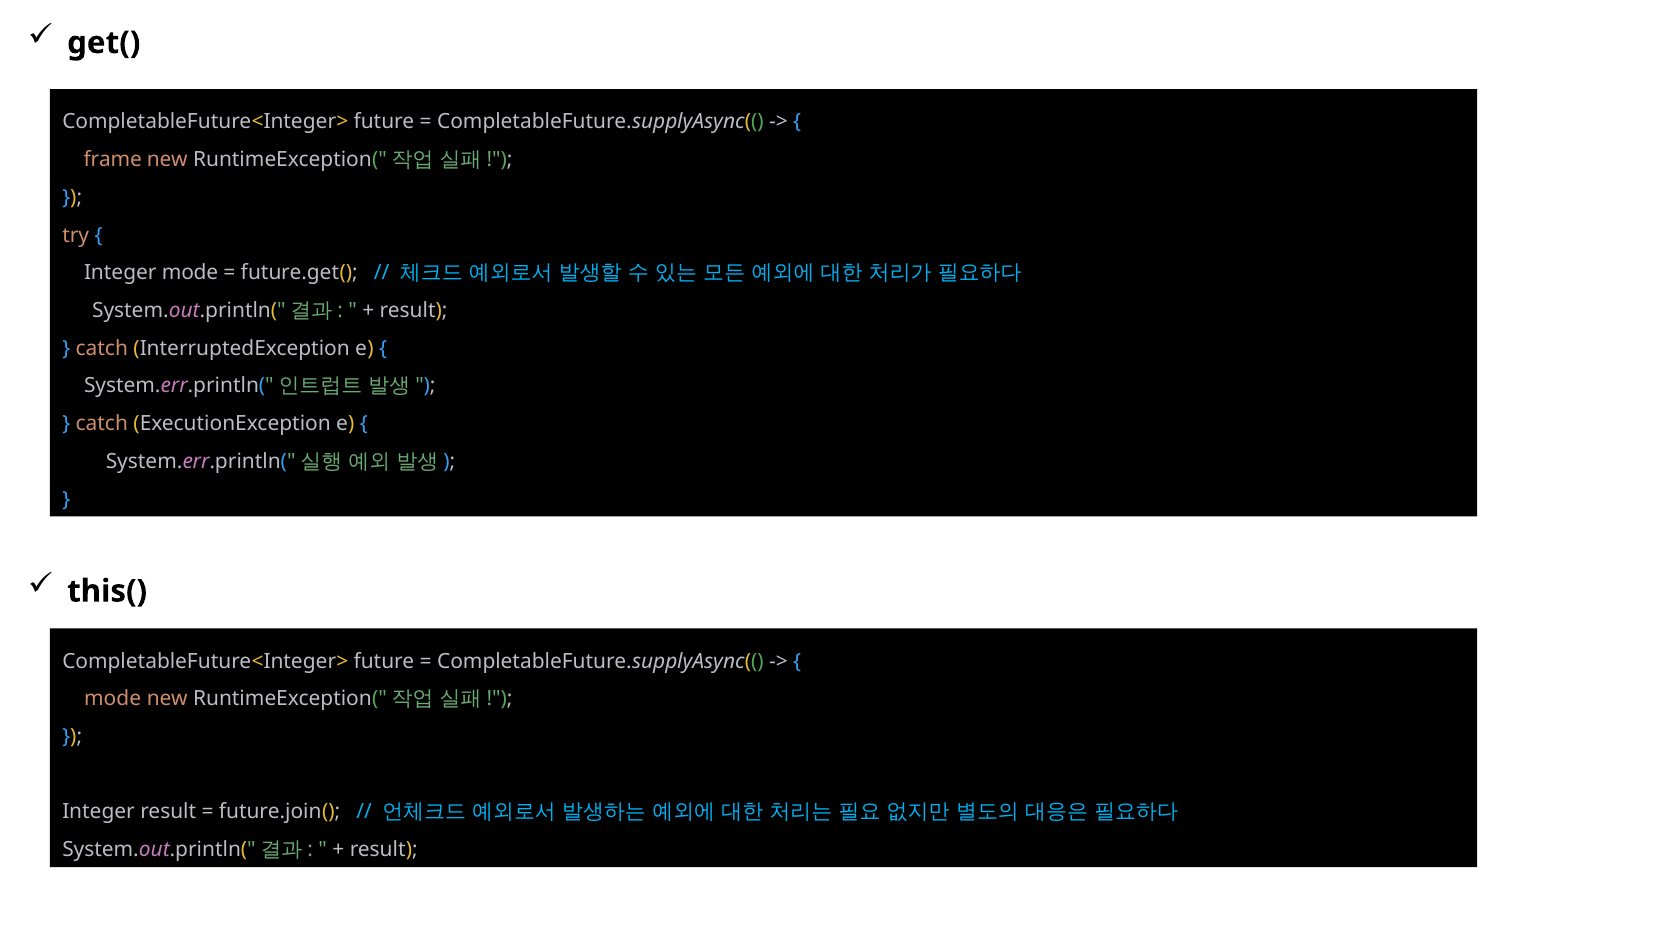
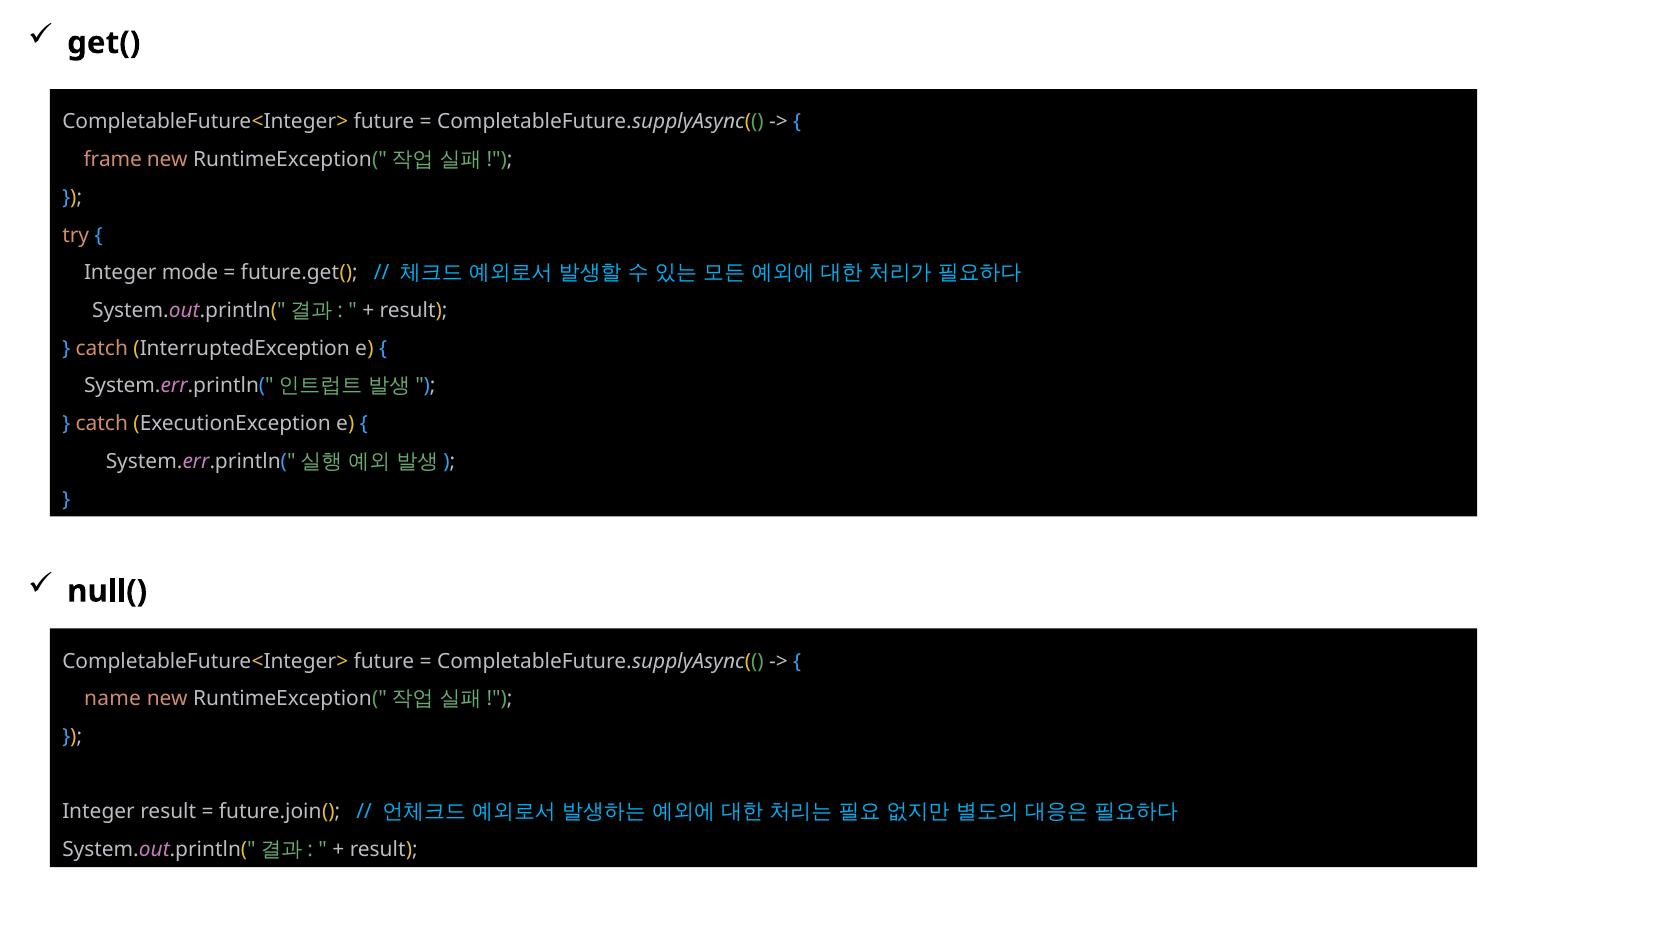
this(: this( -> null(
mode at (113, 699): mode -> name
